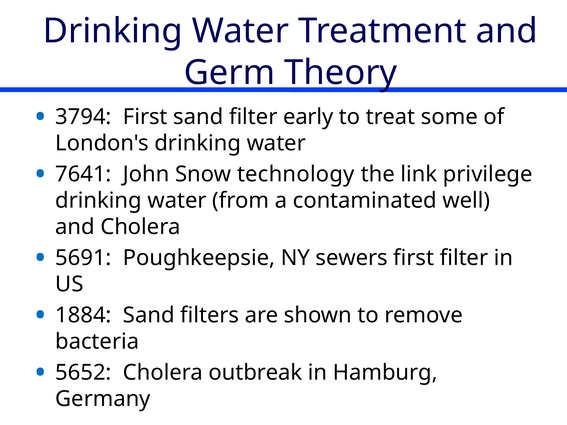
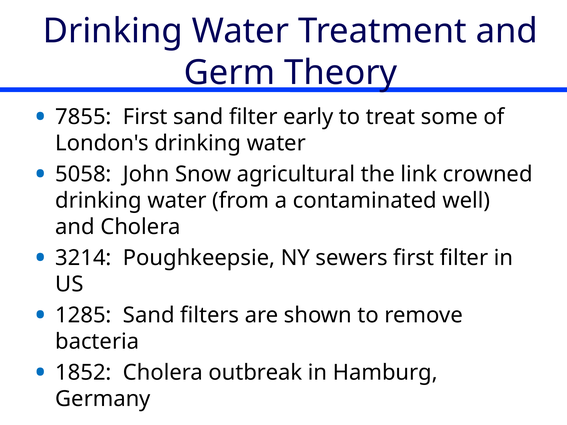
3794: 3794 -> 7855
7641: 7641 -> 5058
technology: technology -> agricultural
privilege: privilege -> crowned
5691: 5691 -> 3214
1884: 1884 -> 1285
5652: 5652 -> 1852
